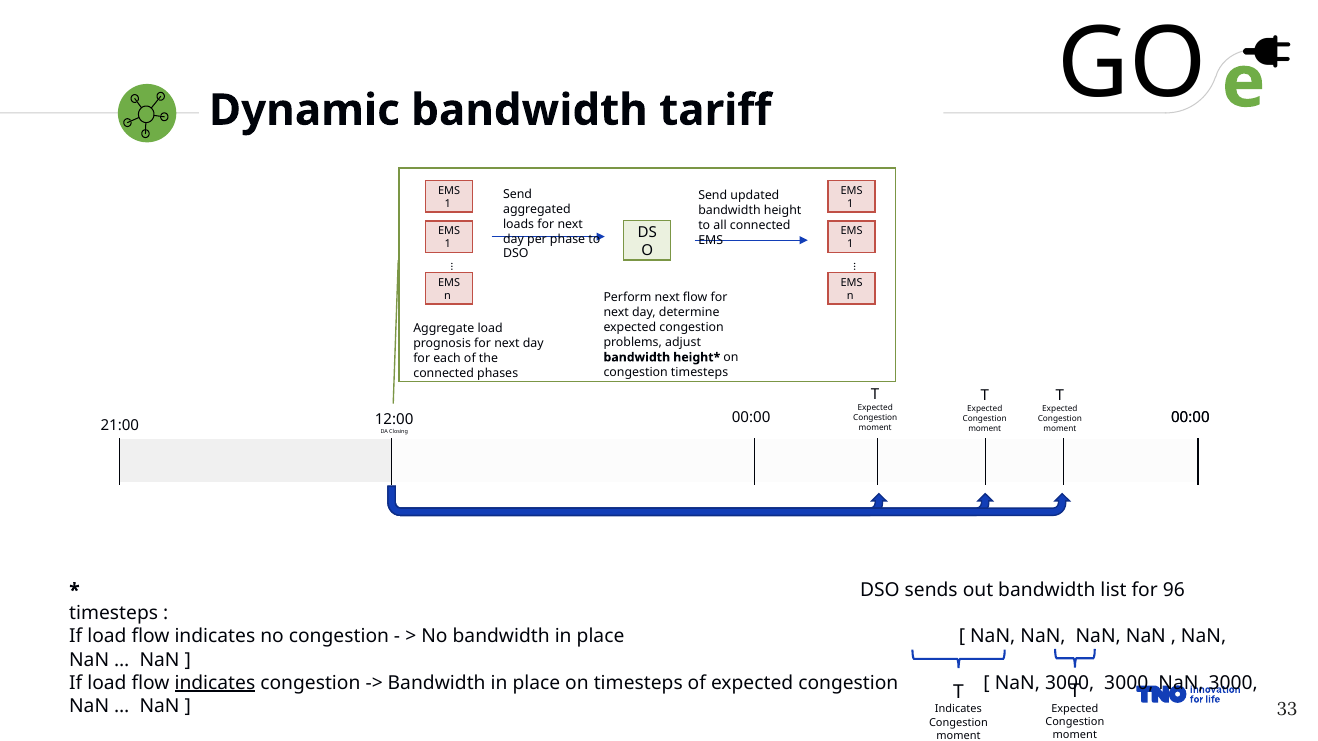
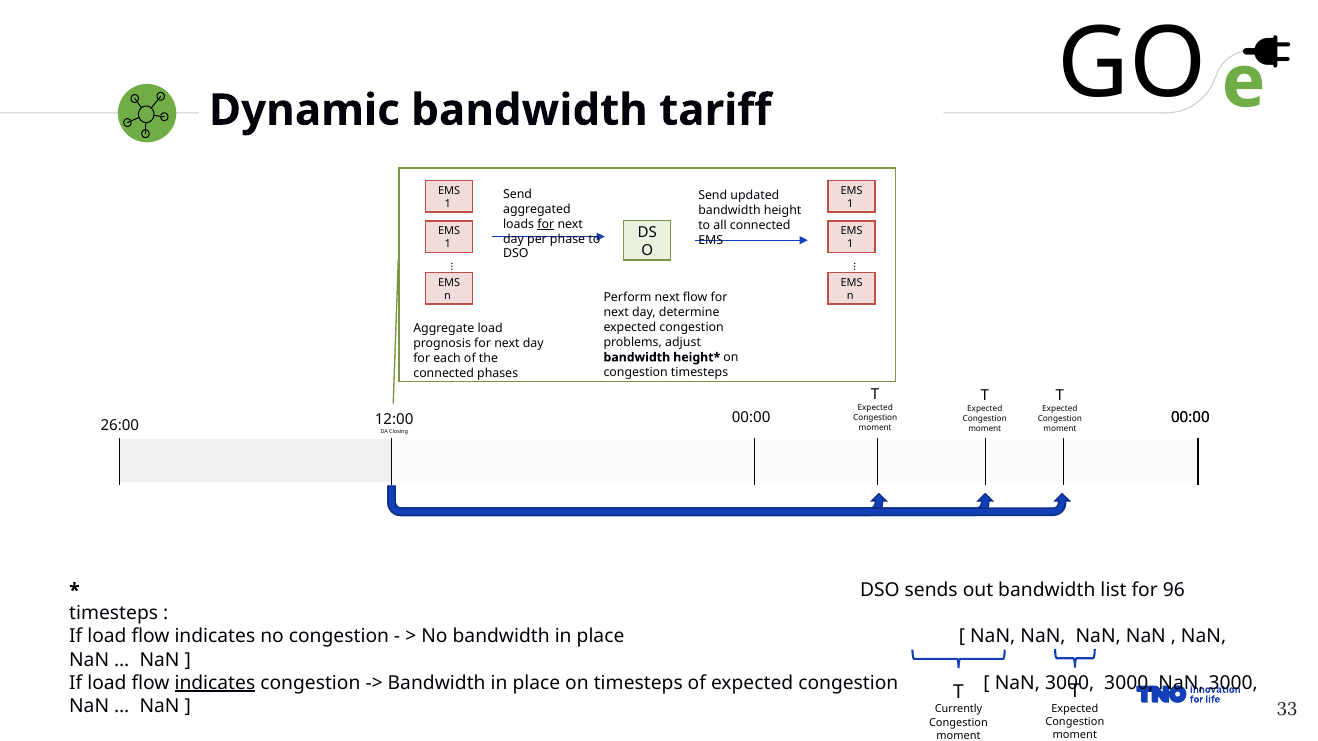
for at (546, 224) underline: none -> present
21:00: 21:00 -> 26:00
Indicates at (958, 710): Indicates -> Currently
